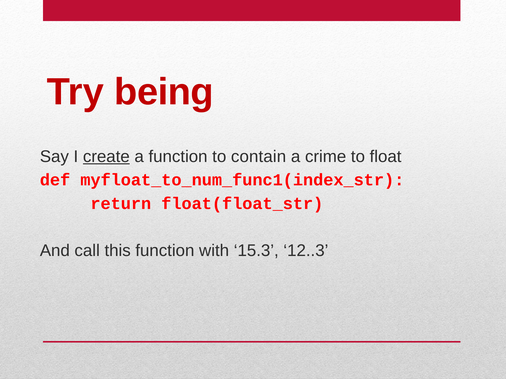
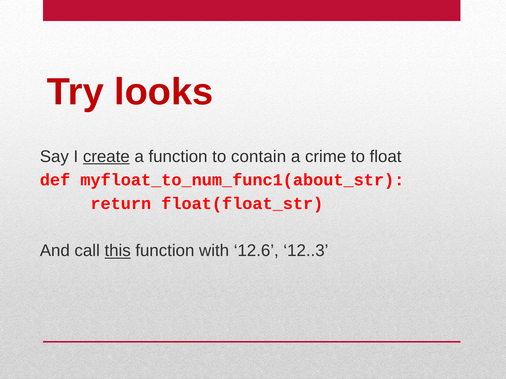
being: being -> looks
myfloat_to_num_func1(index_str: myfloat_to_num_func1(index_str -> myfloat_to_num_func1(about_str
this underline: none -> present
15.3: 15.3 -> 12.6
